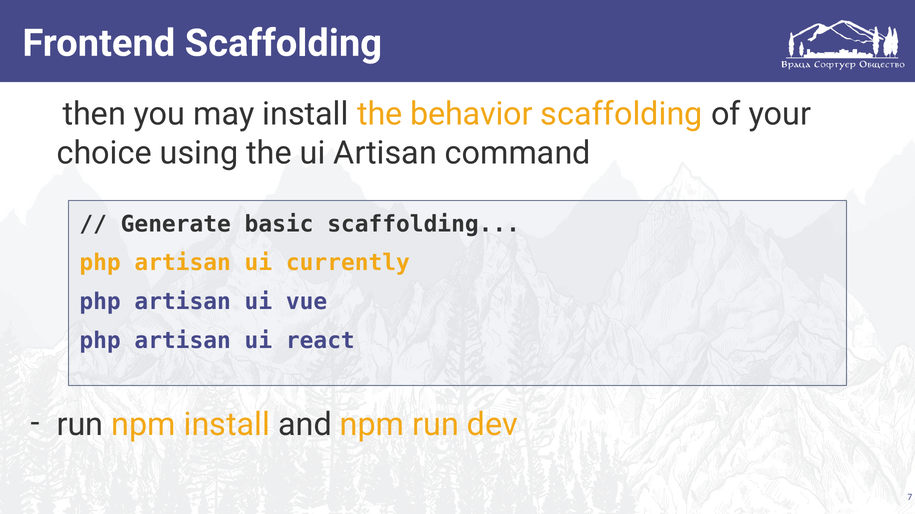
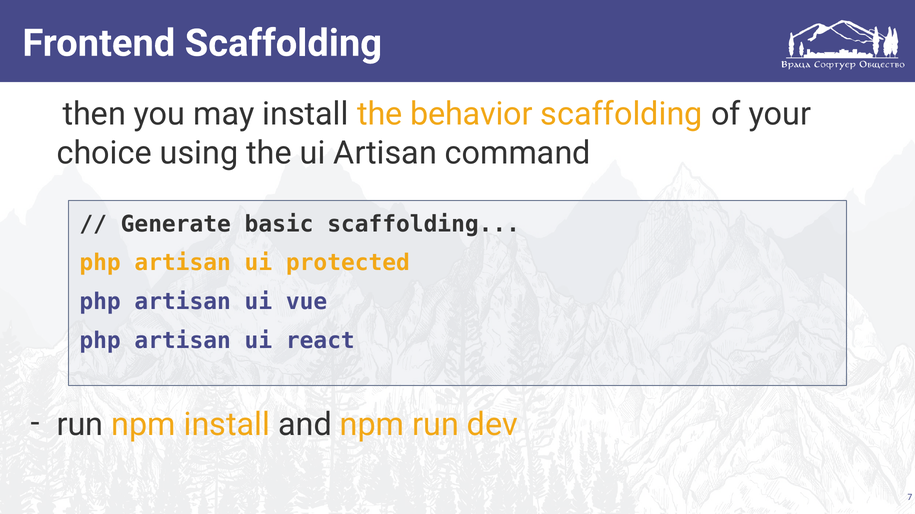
currently: currently -> protected
